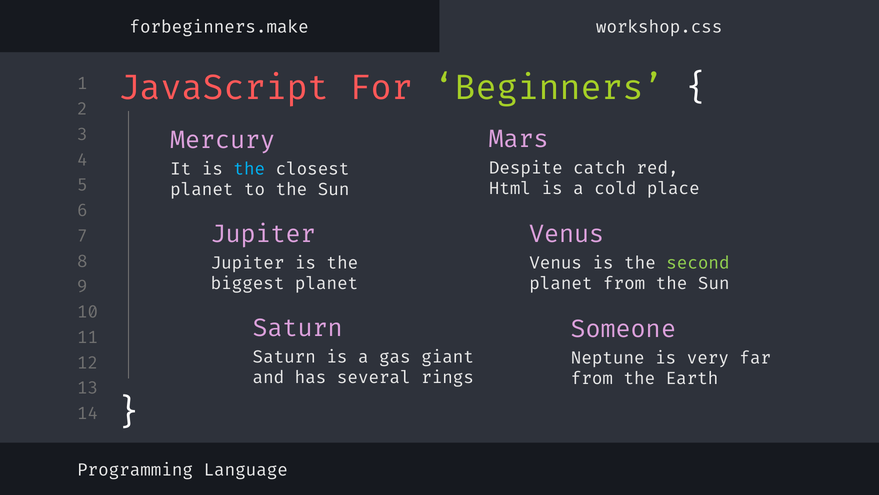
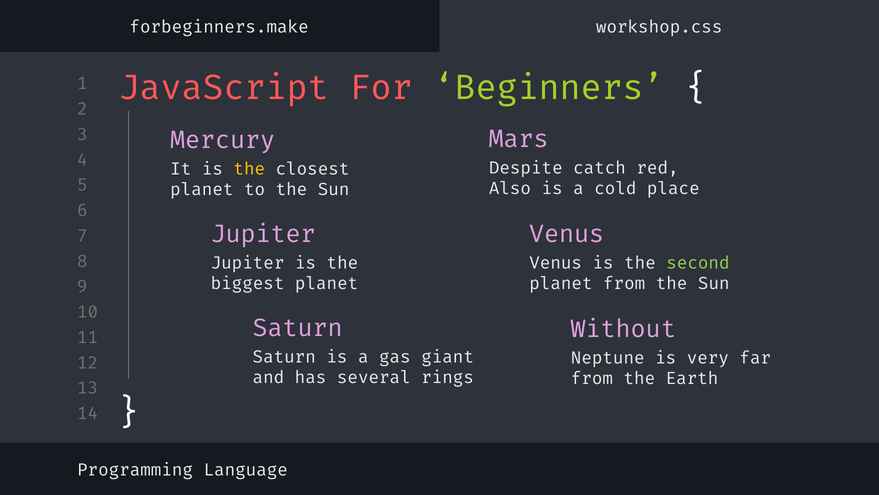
the at (249, 169) colour: light blue -> yellow
Html: Html -> Also
Someone: Someone -> Without
